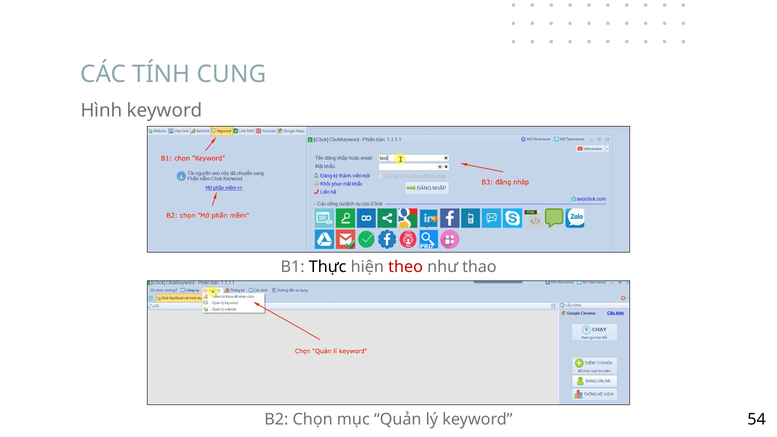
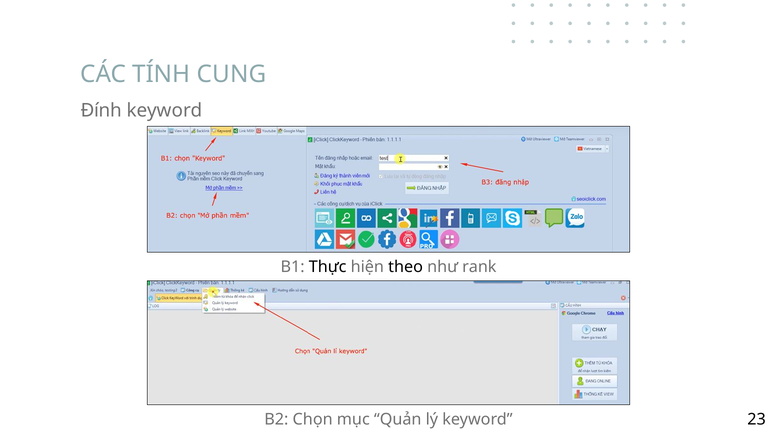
Hình: Hình -> Đính
theo colour: red -> black
thao: thao -> rank
54: 54 -> 23
